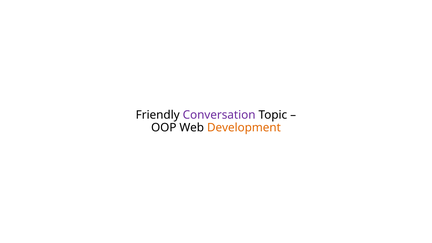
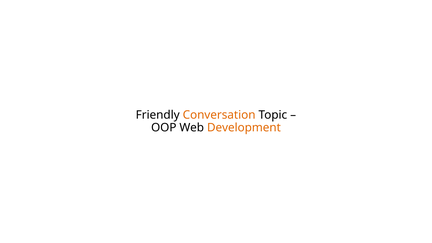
Conversation colour: purple -> orange
